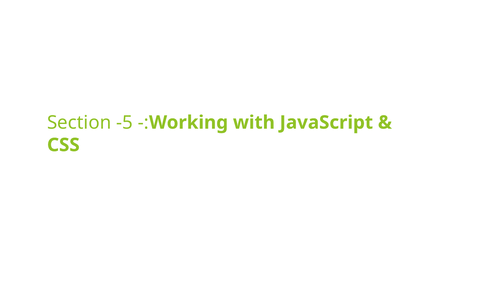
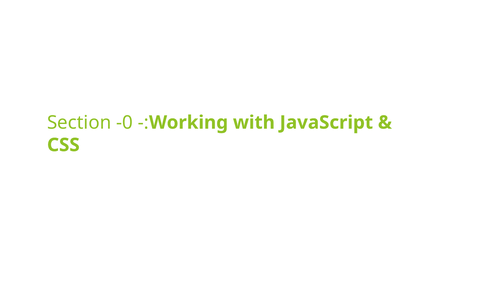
-5: -5 -> -0
